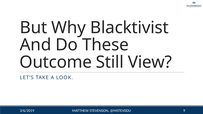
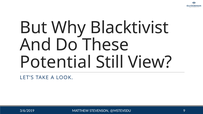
Outcome: Outcome -> Potential
